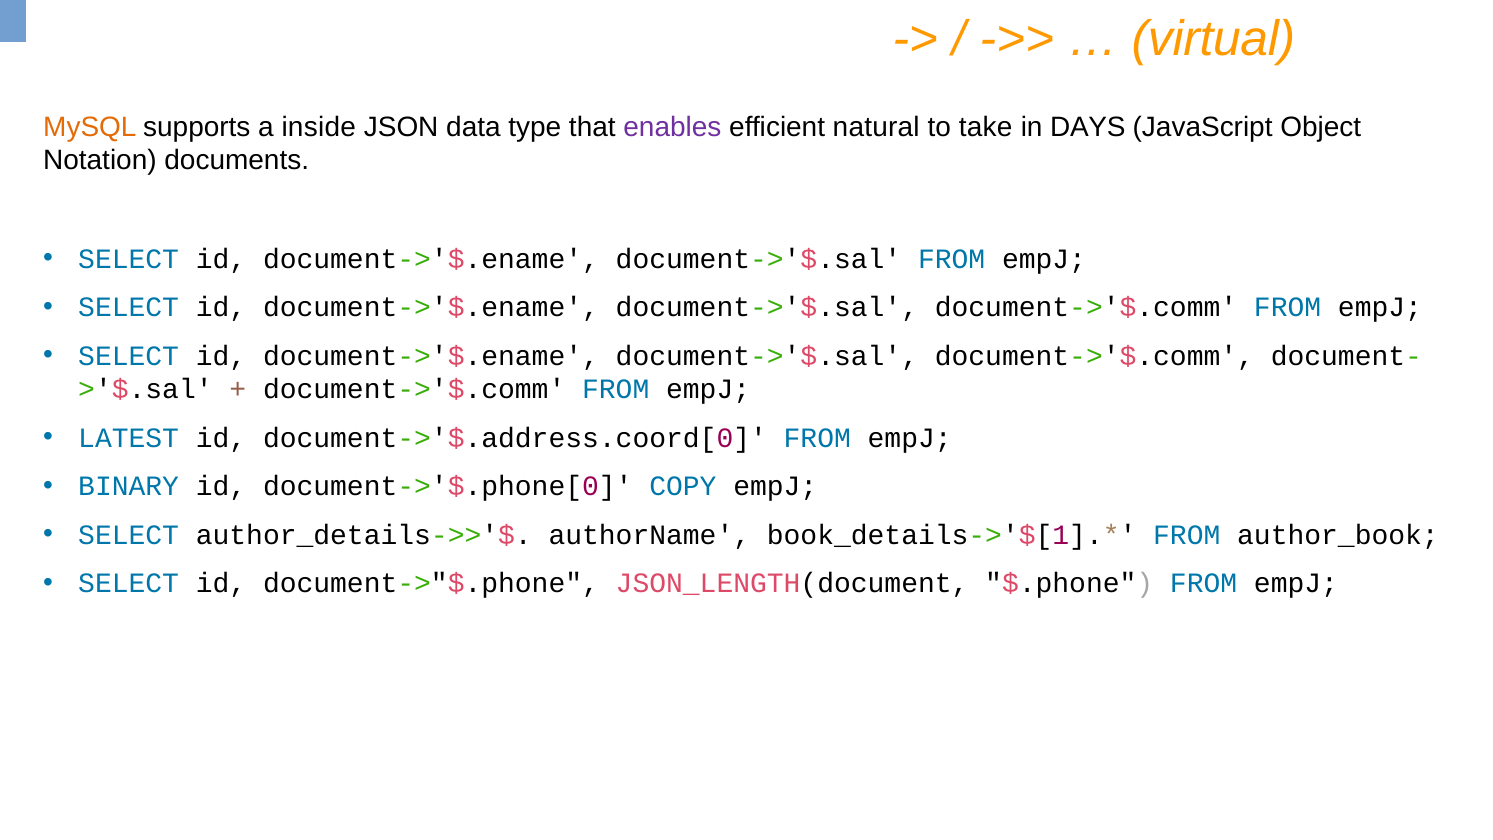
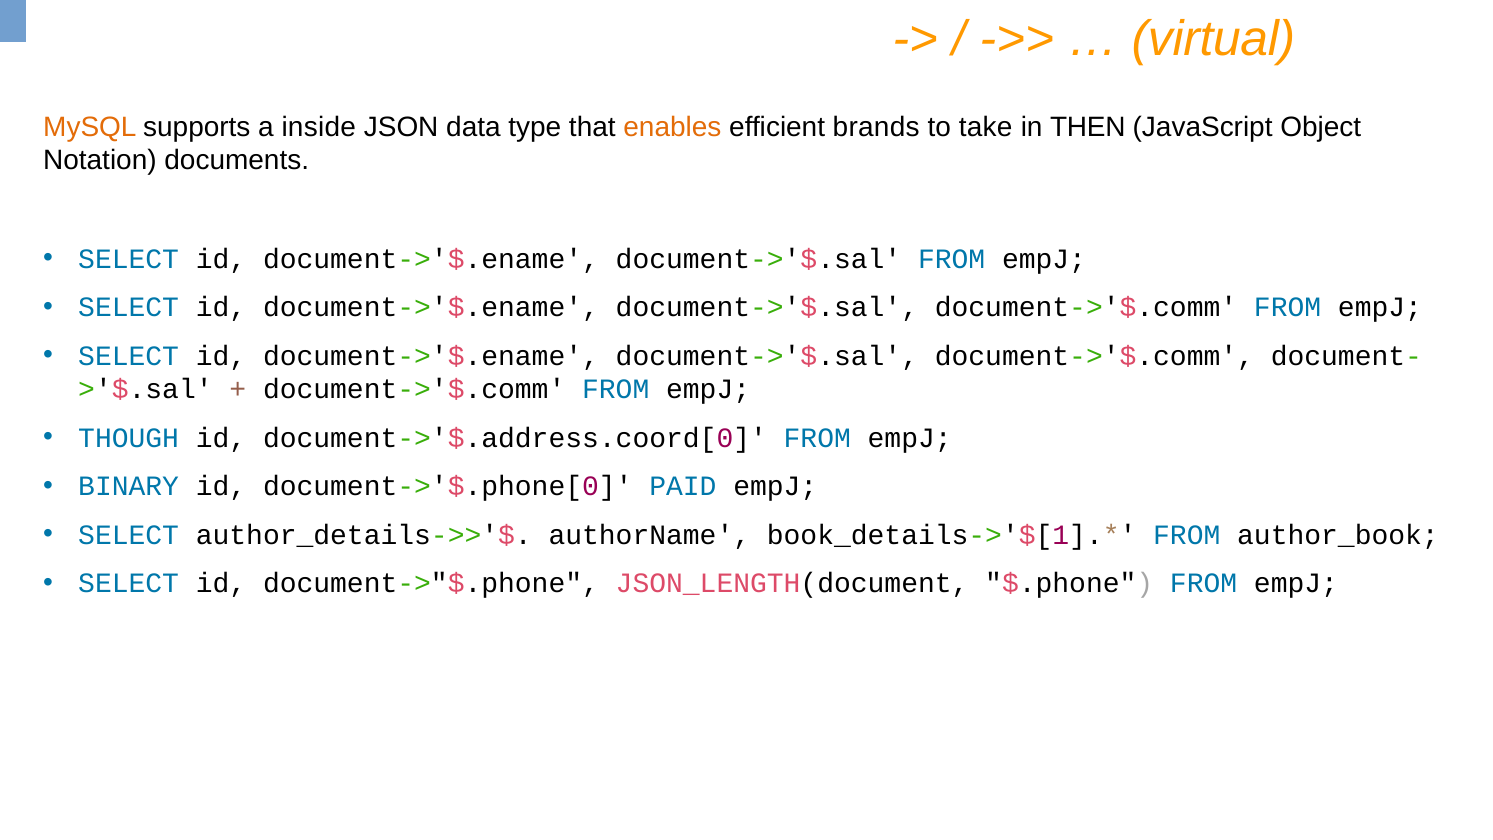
enables colour: purple -> orange
natural: natural -> brands
DAYS: DAYS -> THEN
LATEST: LATEST -> THOUGH
COPY: COPY -> PAID
